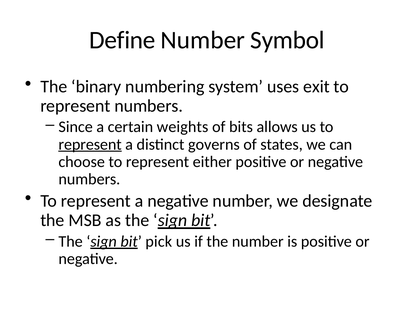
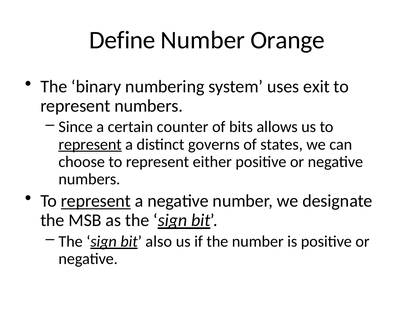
Symbol: Symbol -> Orange
weights: weights -> counter
represent at (96, 201) underline: none -> present
pick: pick -> also
